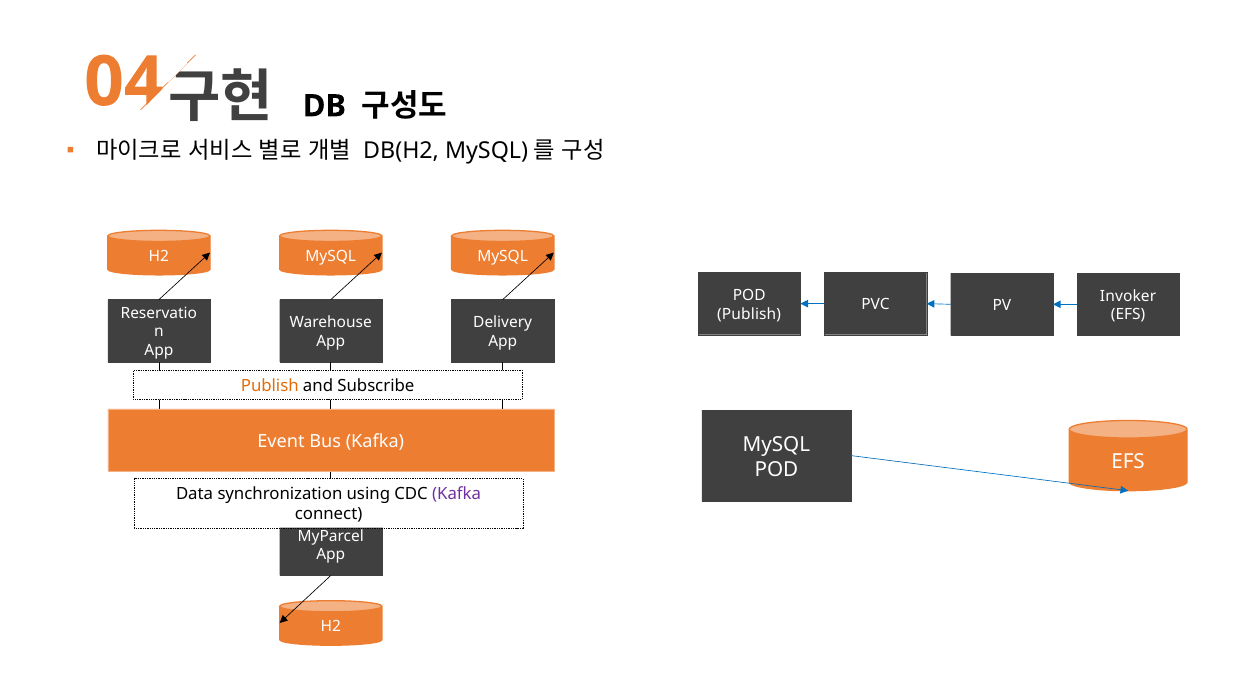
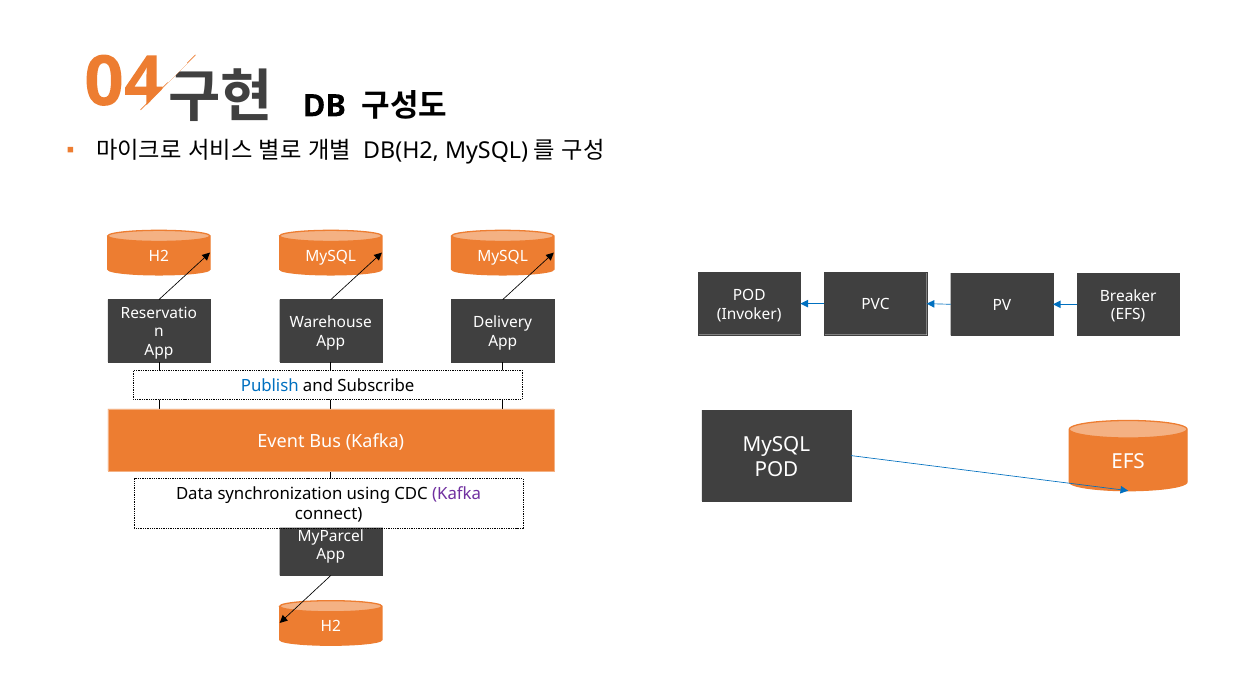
Invoker: Invoker -> Breaker
Publish at (749, 314): Publish -> Invoker
Publish at (270, 386) colour: orange -> blue
